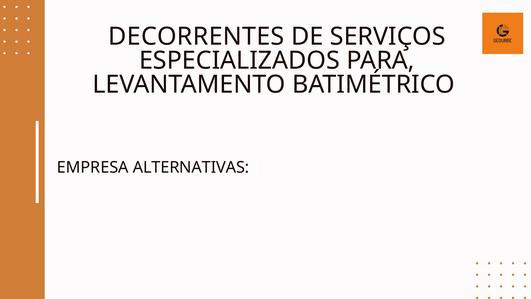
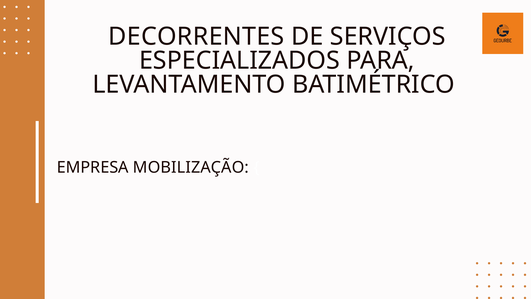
ALTERNATIVAS: ALTERNATIVAS -> MOBILIZAÇÃO
